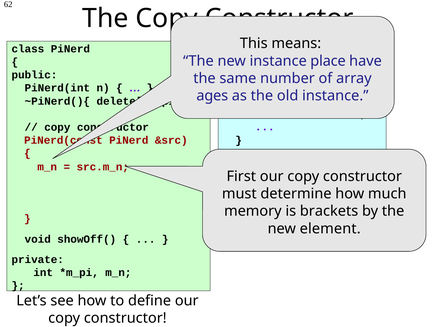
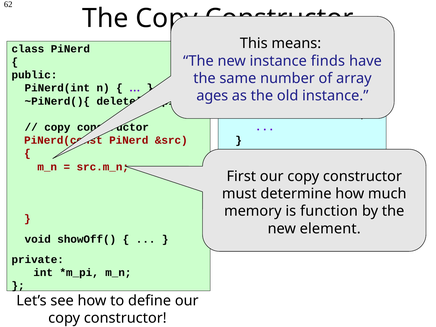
place: place -> finds
brackets: brackets -> function
